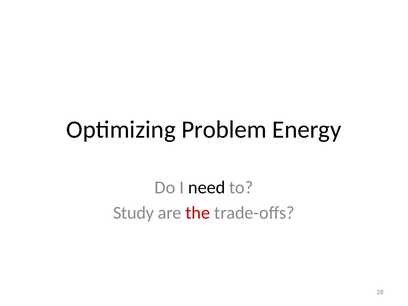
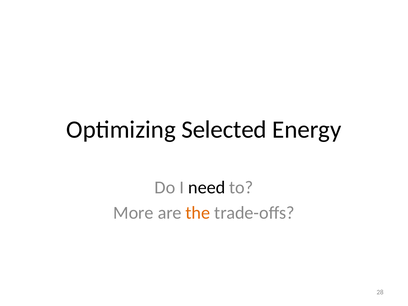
Problem: Problem -> Selected
Study: Study -> More
the colour: red -> orange
